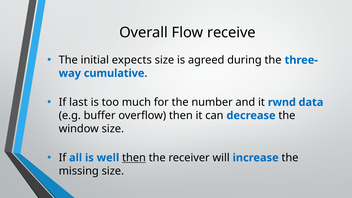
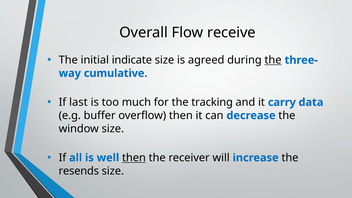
expects: expects -> indicate
the at (273, 60) underline: none -> present
number: number -> tracking
rwnd: rwnd -> carry
missing: missing -> resends
